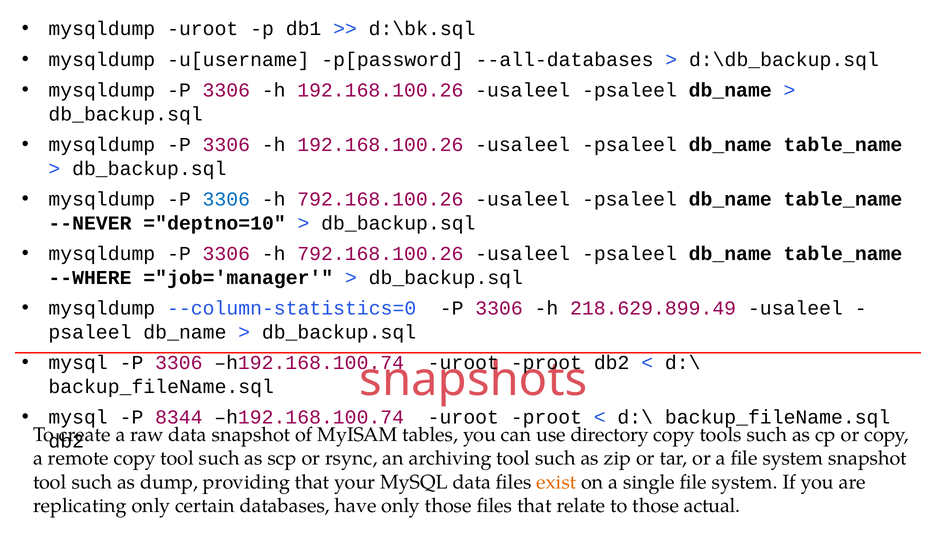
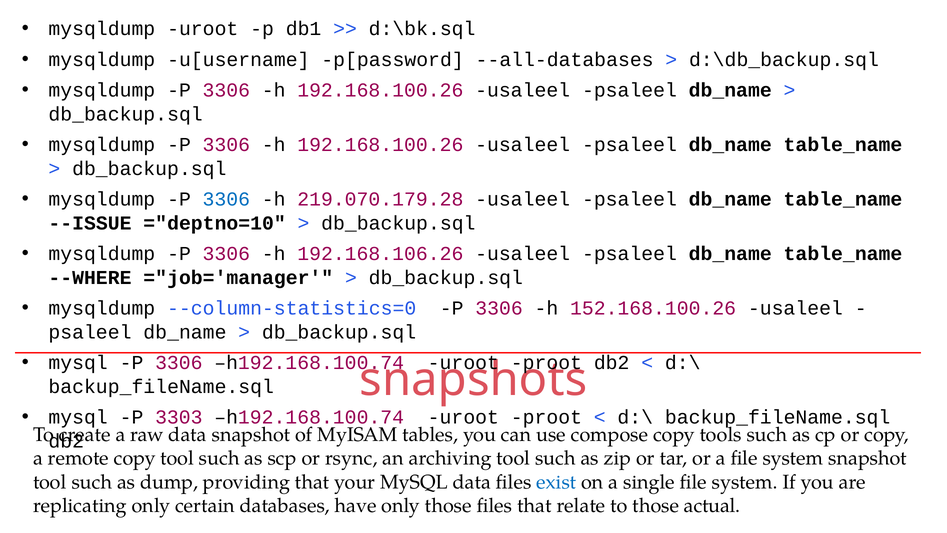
792.168.100.26 at (380, 199): 792.168.100.26 -> 219.070.179.28
--NEVER: --NEVER -> --ISSUE
792.168.100.26 at (380, 254): 792.168.100.26 -> 192.168.106.26
218.629.899.49: 218.629.899.49 -> 152.168.100.26
8344: 8344 -> 3303
directory: directory -> compose
exist colour: orange -> blue
